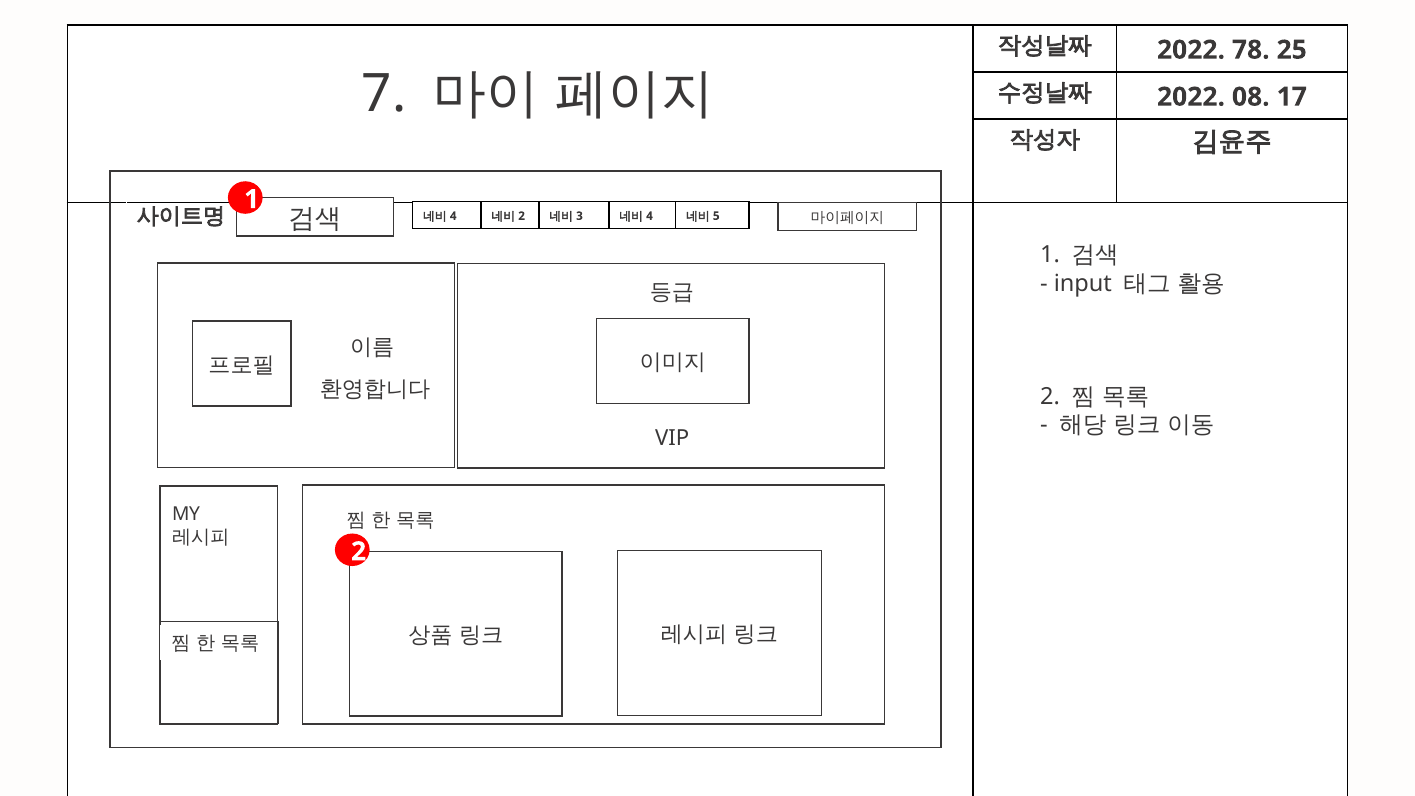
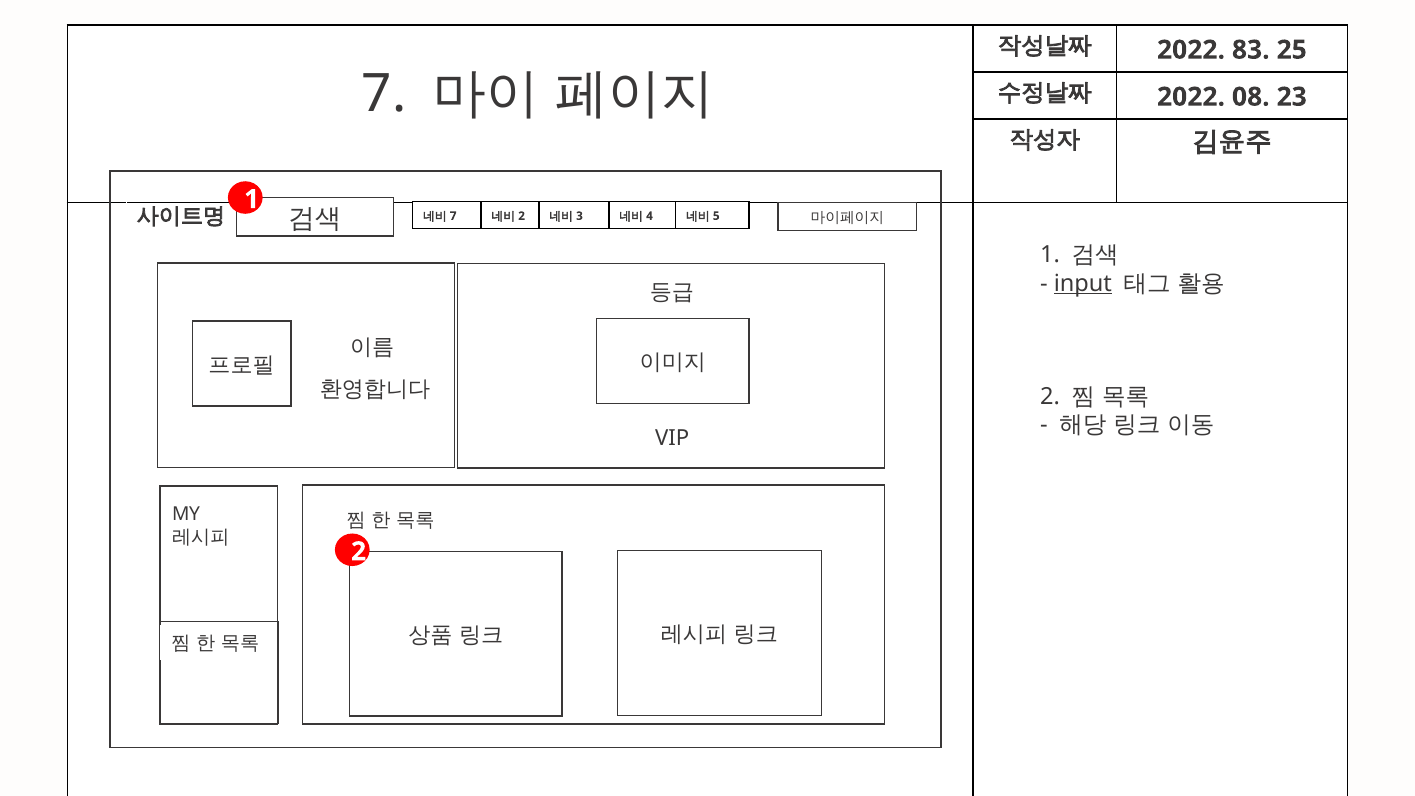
78: 78 -> 83
17: 17 -> 23
4 at (453, 216): 4 -> 7
input underline: none -> present
